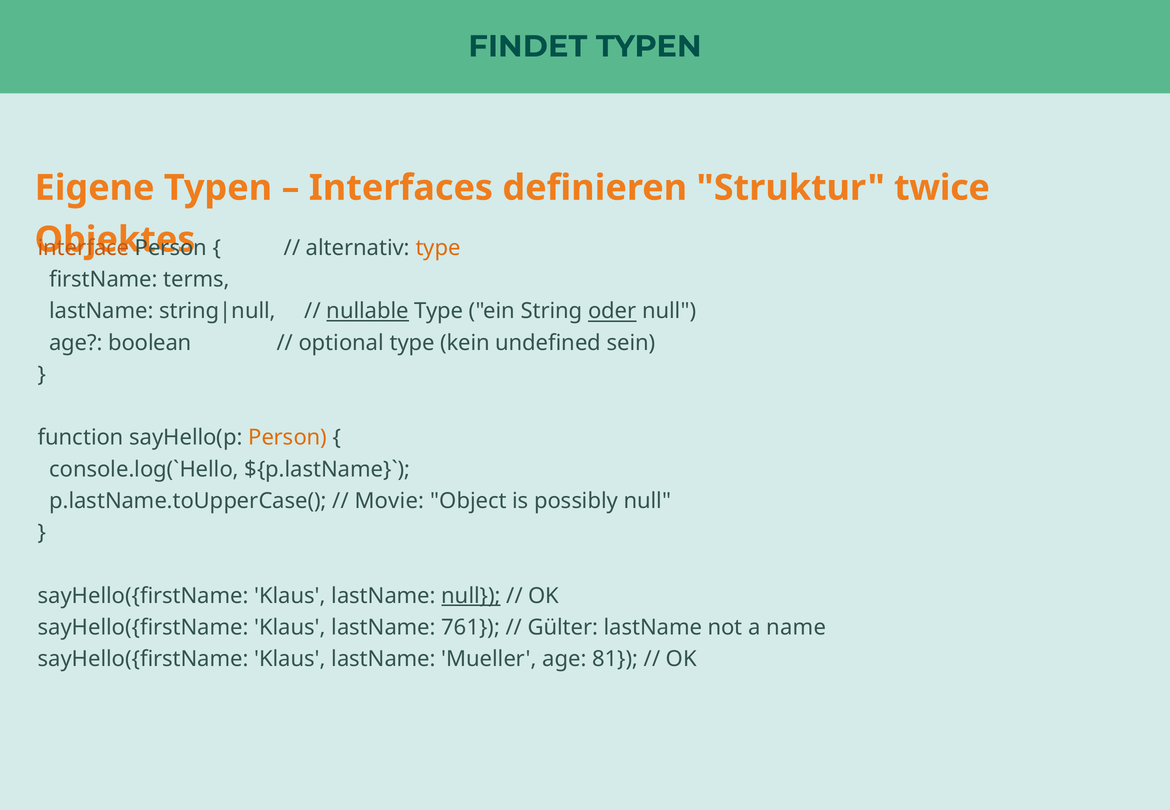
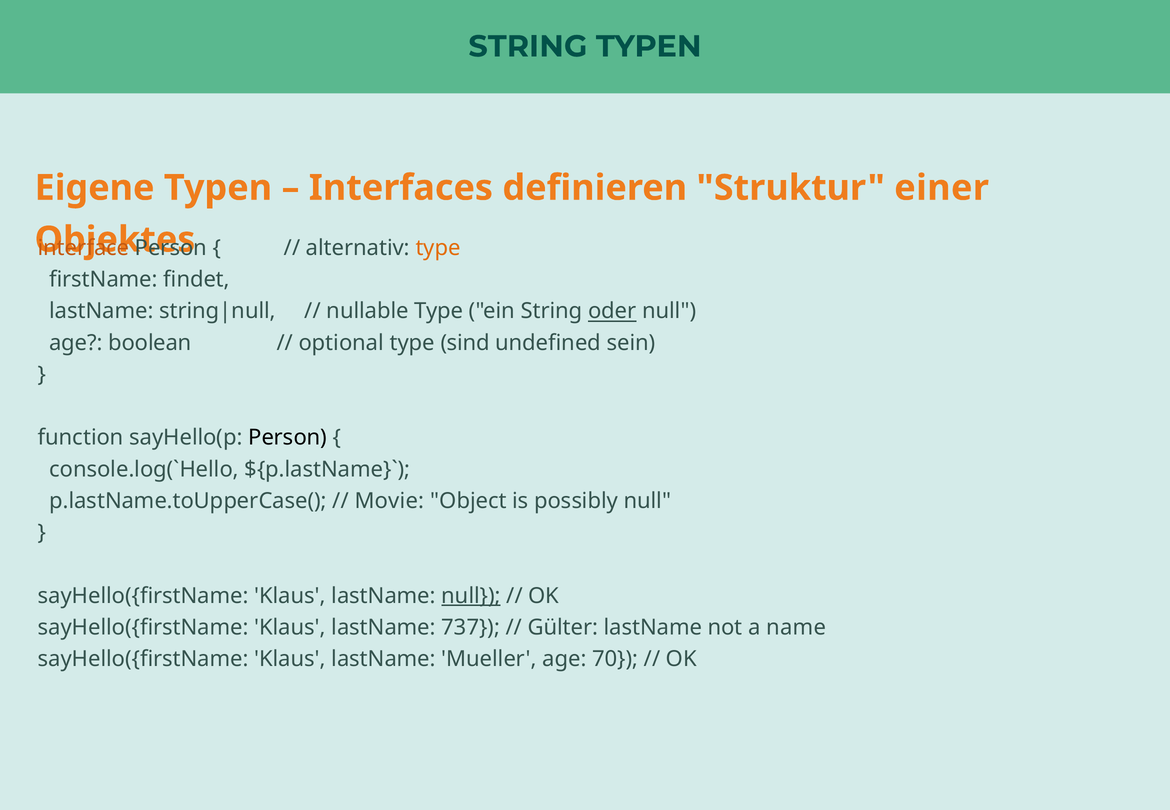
FINDET at (528, 46): FINDET -> STRING
twice: twice -> einer
terms: terms -> findet
nullable underline: present -> none
kein: kein -> sind
Person at (288, 438) colour: orange -> black
761: 761 -> 737
81: 81 -> 70
